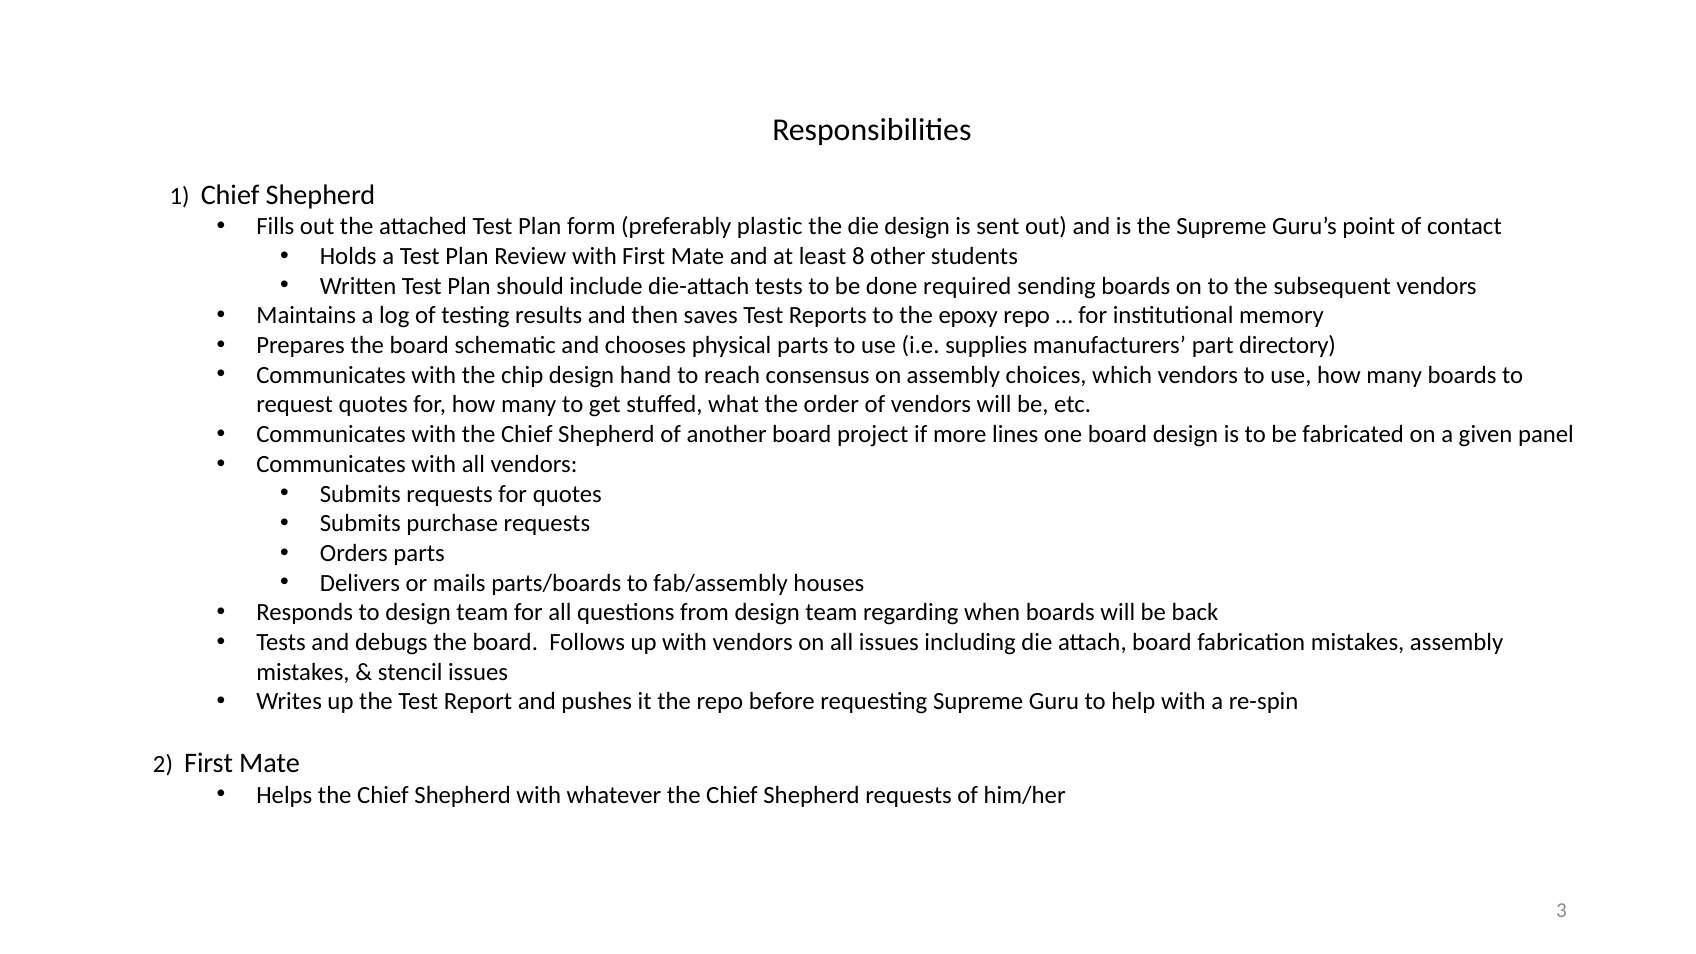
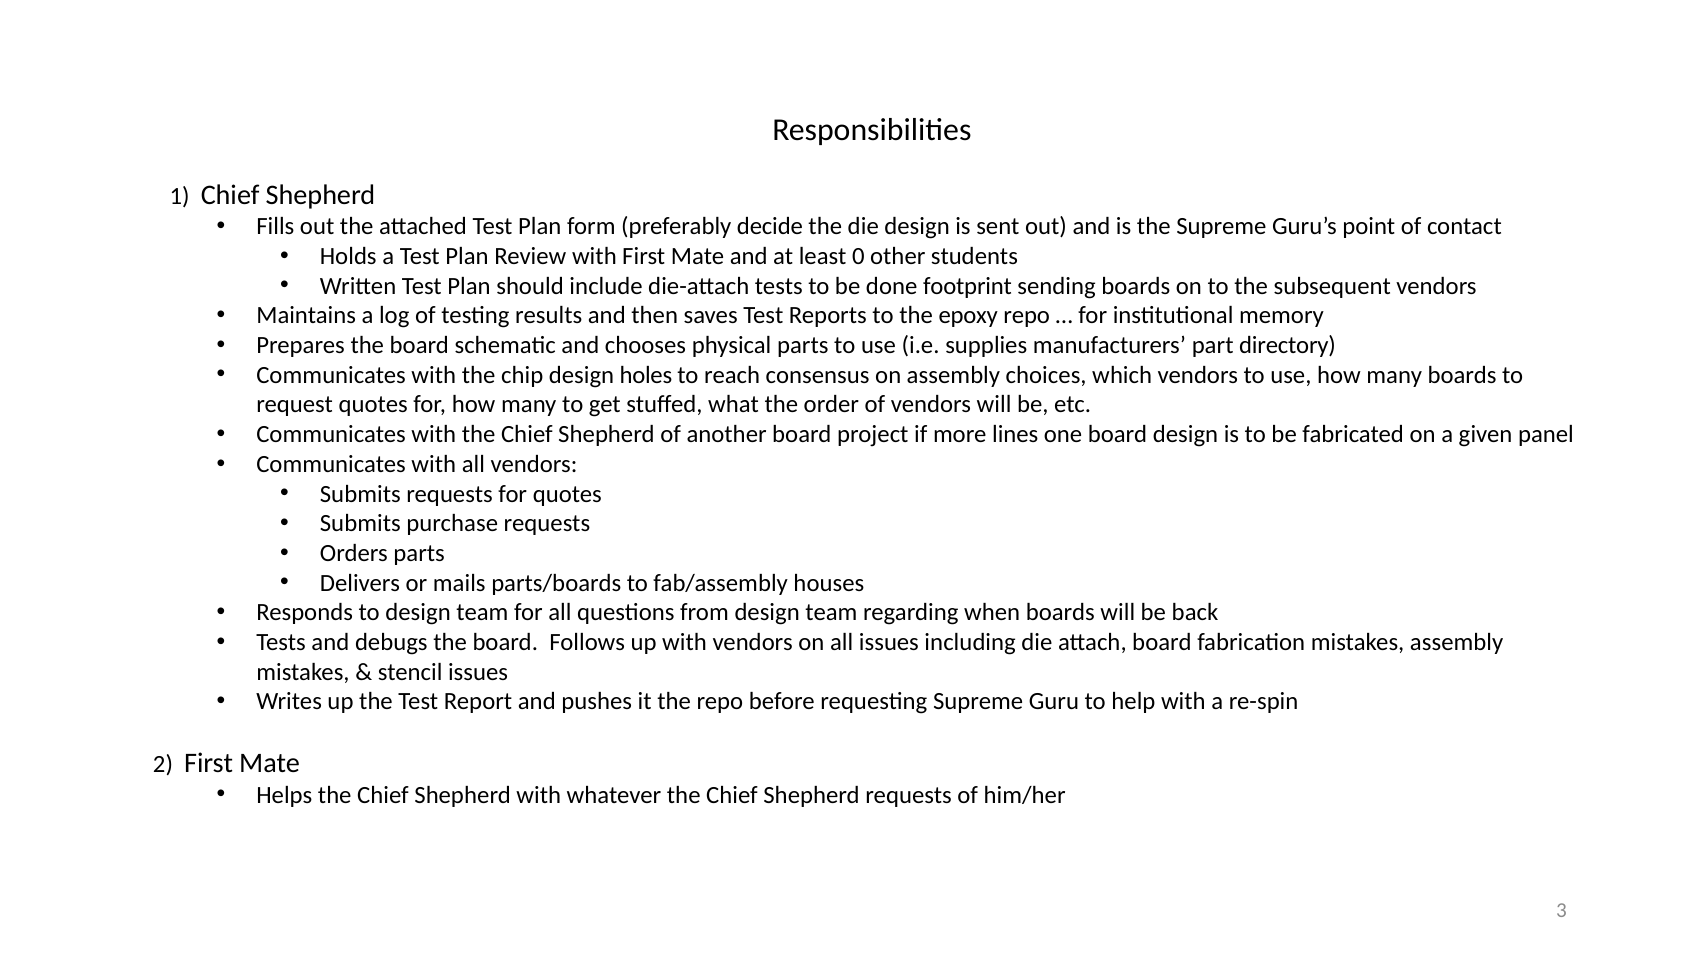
plastic: plastic -> decide
8: 8 -> 0
required: required -> footprint
hand: hand -> holes
